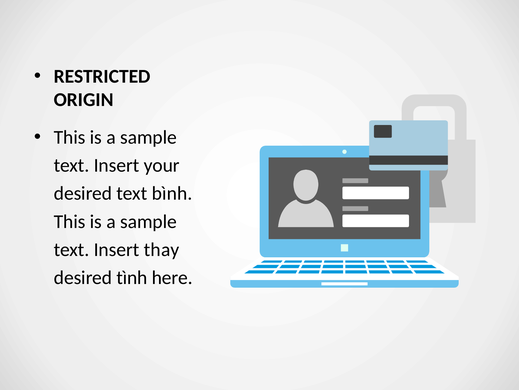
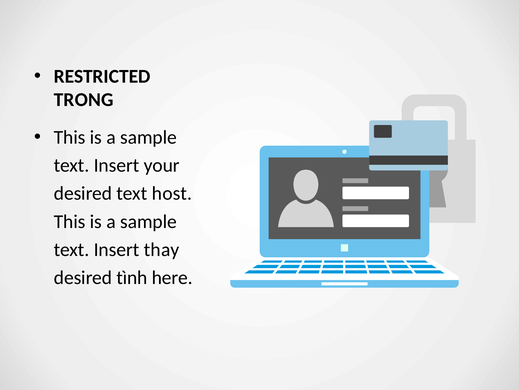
ORIGIN: ORIGIN -> TRONG
bình: bình -> host
